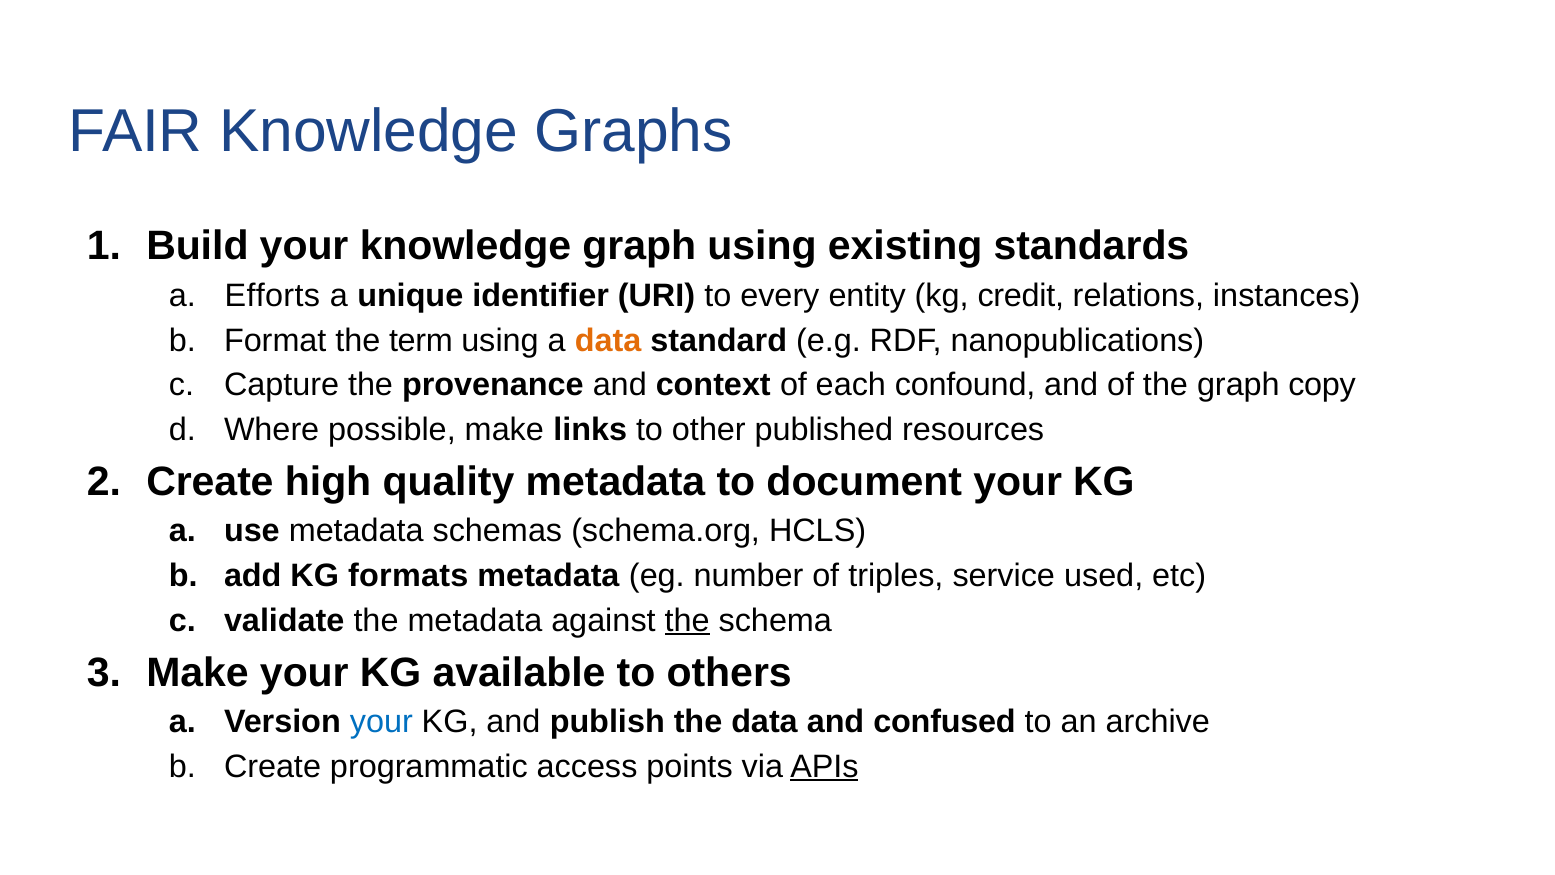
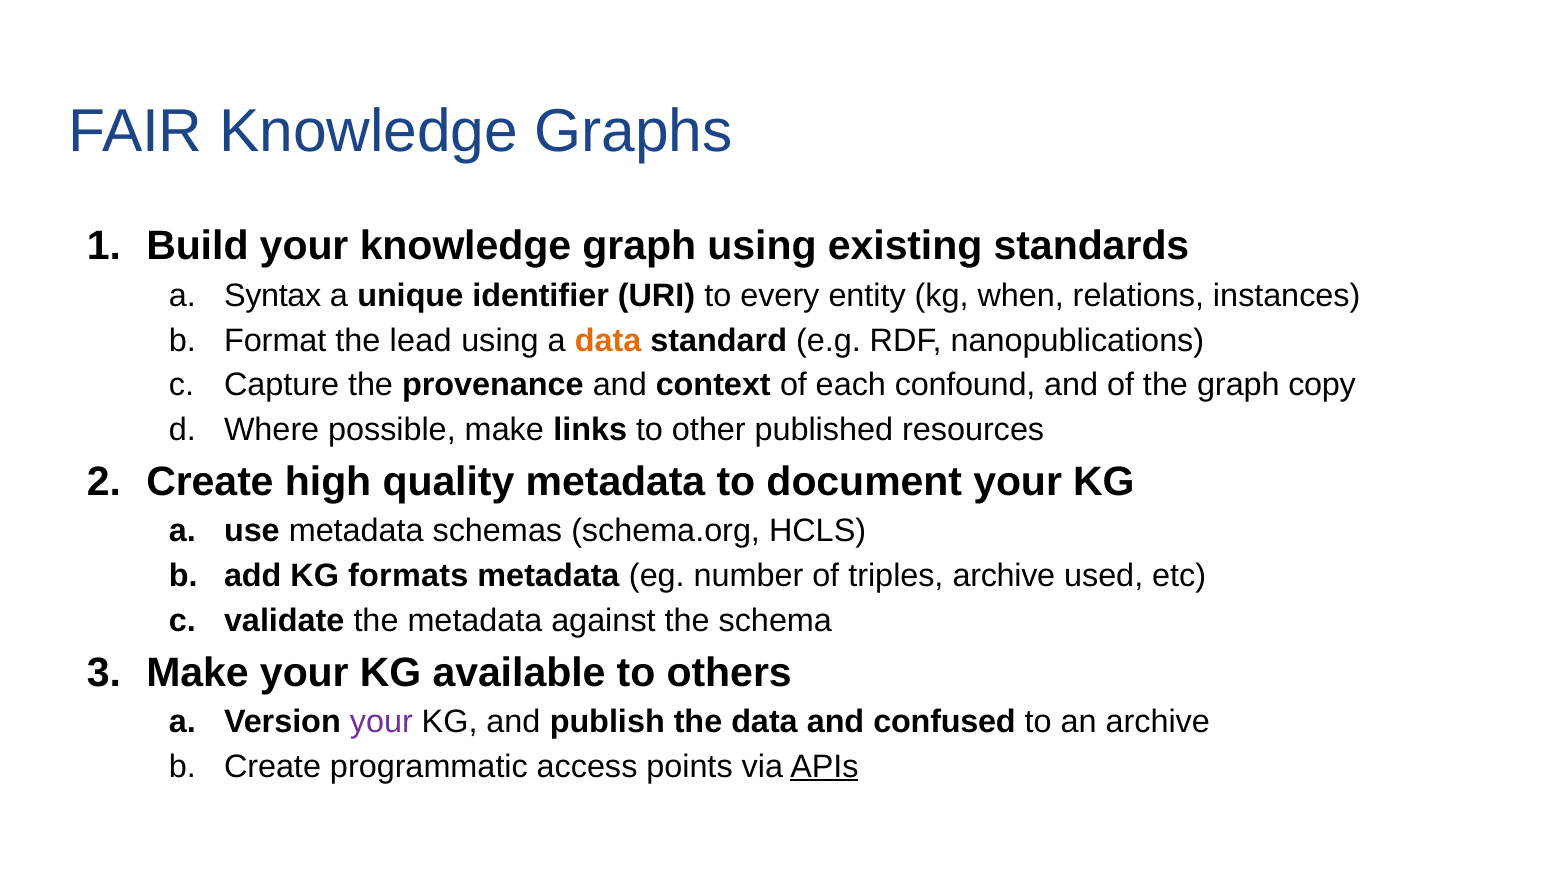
Efforts: Efforts -> Syntax
credit: credit -> when
term: term -> lead
triples service: service -> archive
the at (687, 620) underline: present -> none
your at (381, 722) colour: blue -> purple
